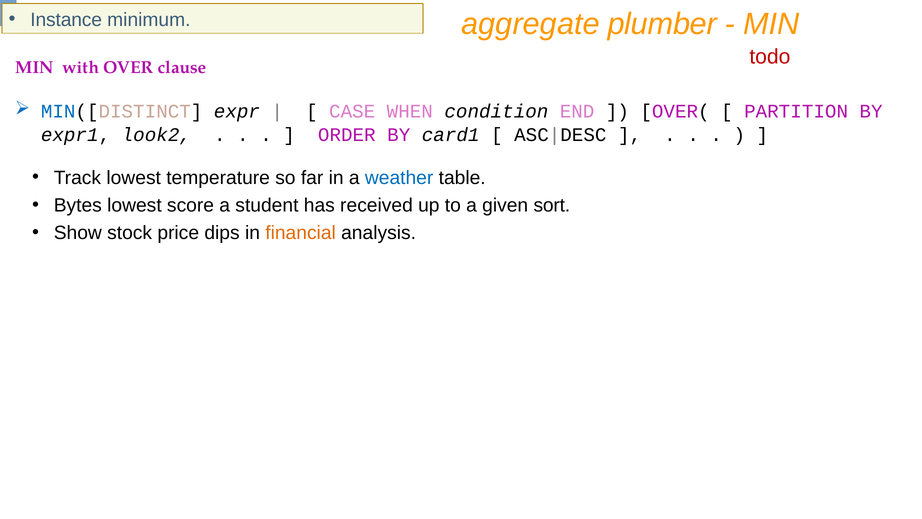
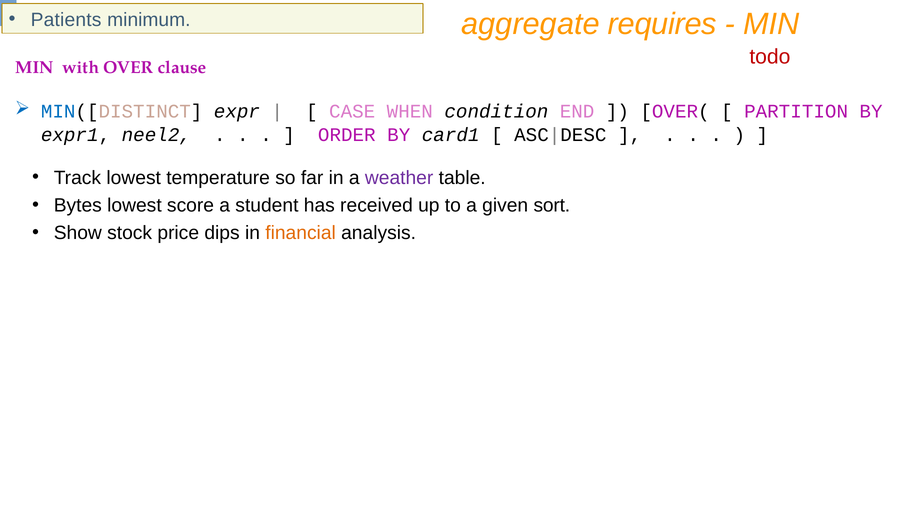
Instance: Instance -> Patients
plumber: plumber -> requires
look2: look2 -> neel2
weather colour: blue -> purple
